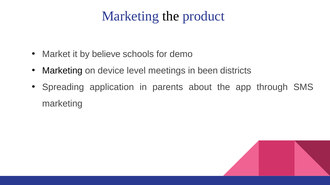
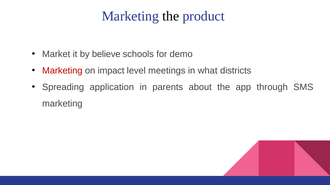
Marketing at (62, 71) colour: black -> red
device: device -> impact
been: been -> what
